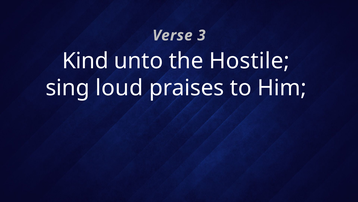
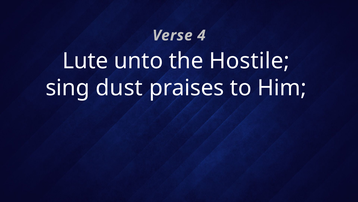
3: 3 -> 4
Kind: Kind -> Lute
loud: loud -> dust
